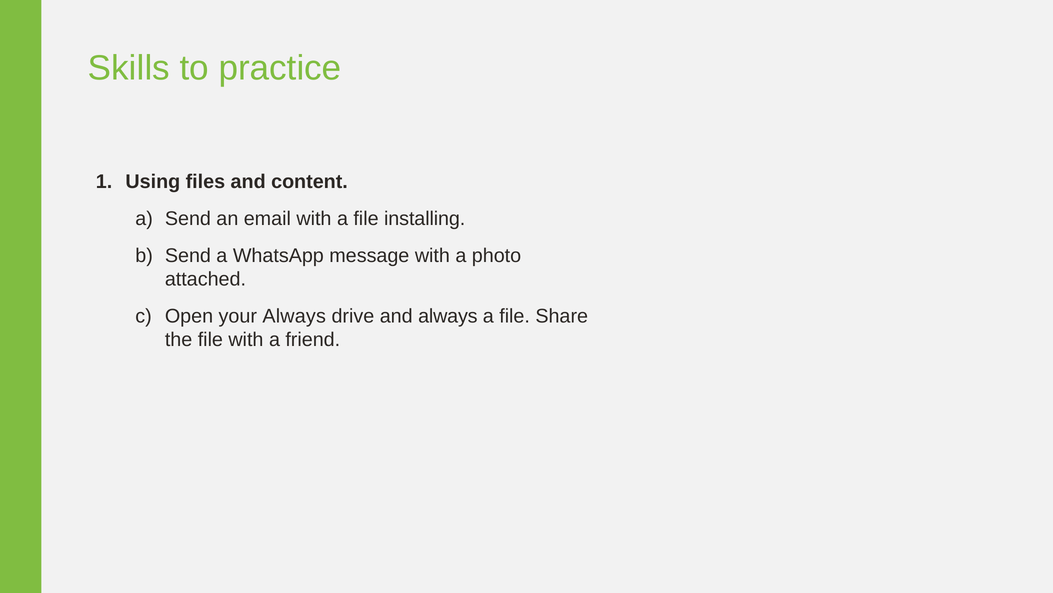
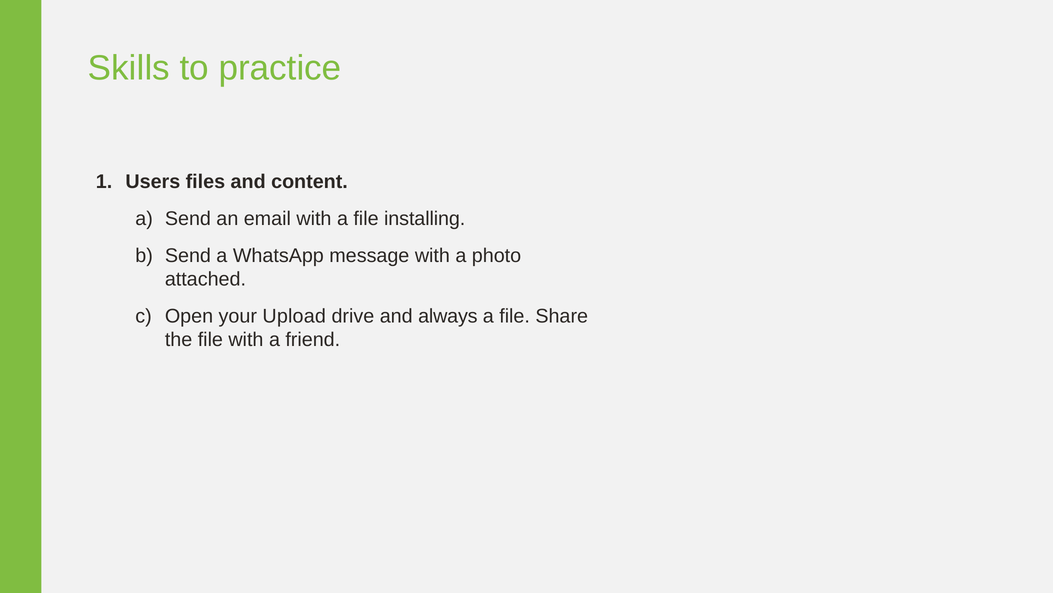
Using: Using -> Users
your Always: Always -> Upload
